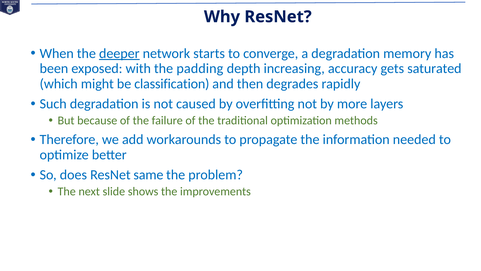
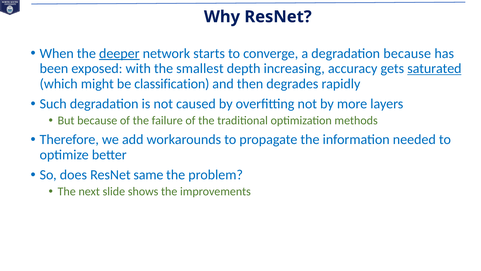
degradation memory: memory -> because
padding: padding -> smallest
saturated underline: none -> present
